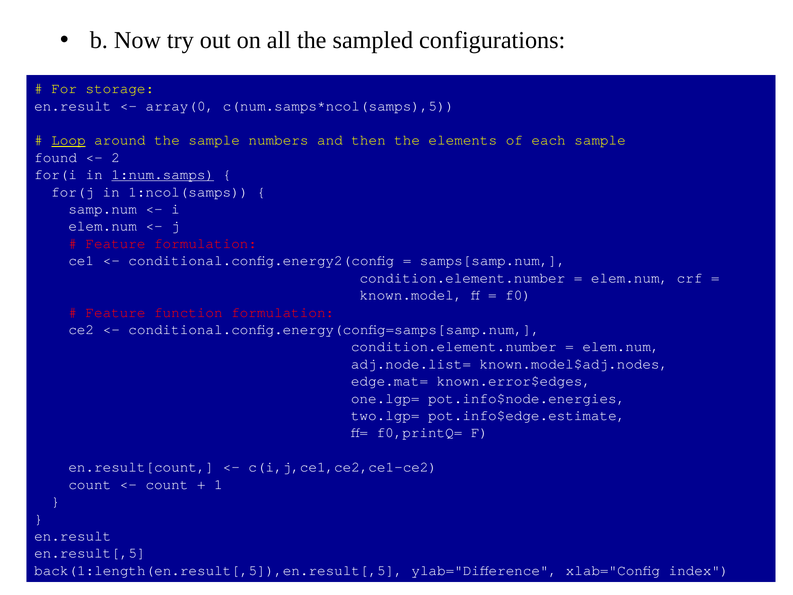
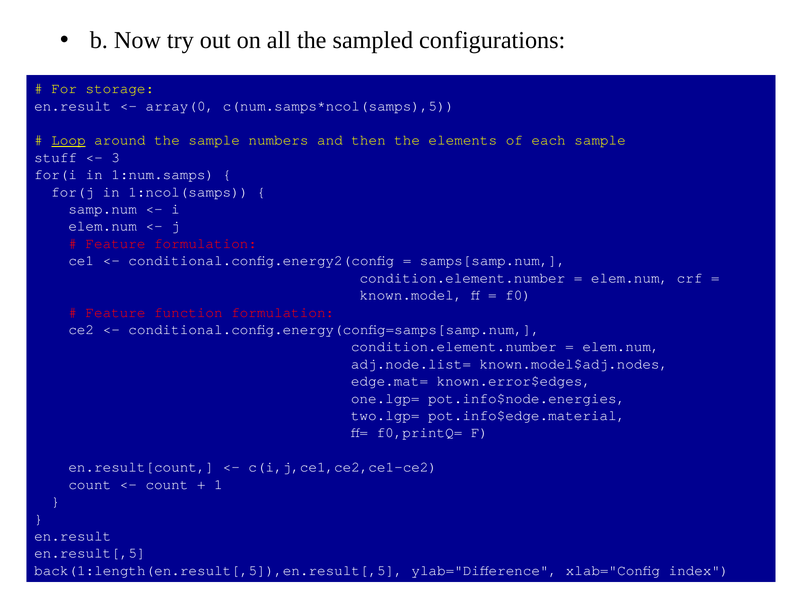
found: found -> stuff
2: 2 -> 3
1:num.samps underline: present -> none
pot.info$edge.estimate: pot.info$edge.estimate -> pot.info$edge.material
